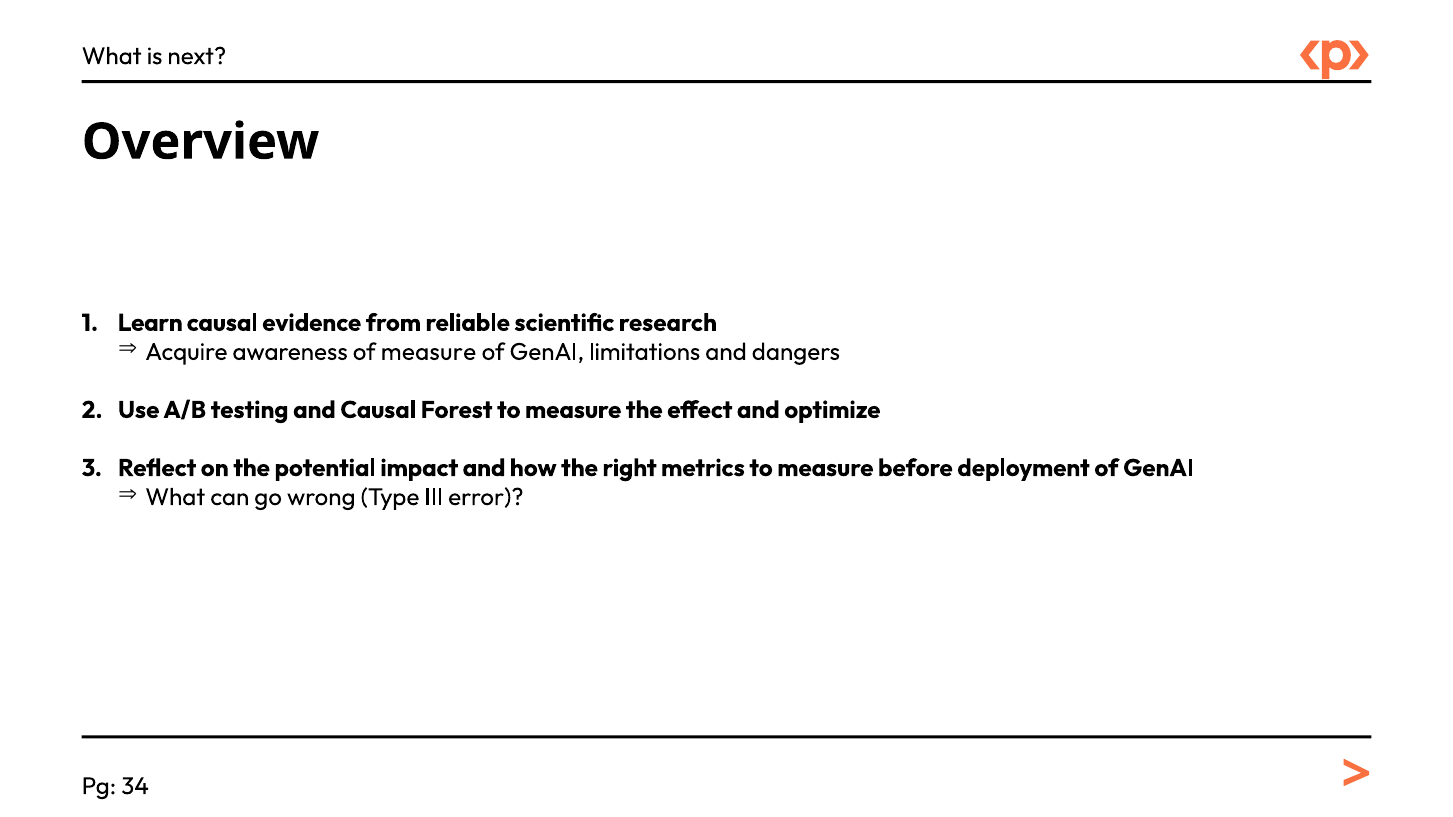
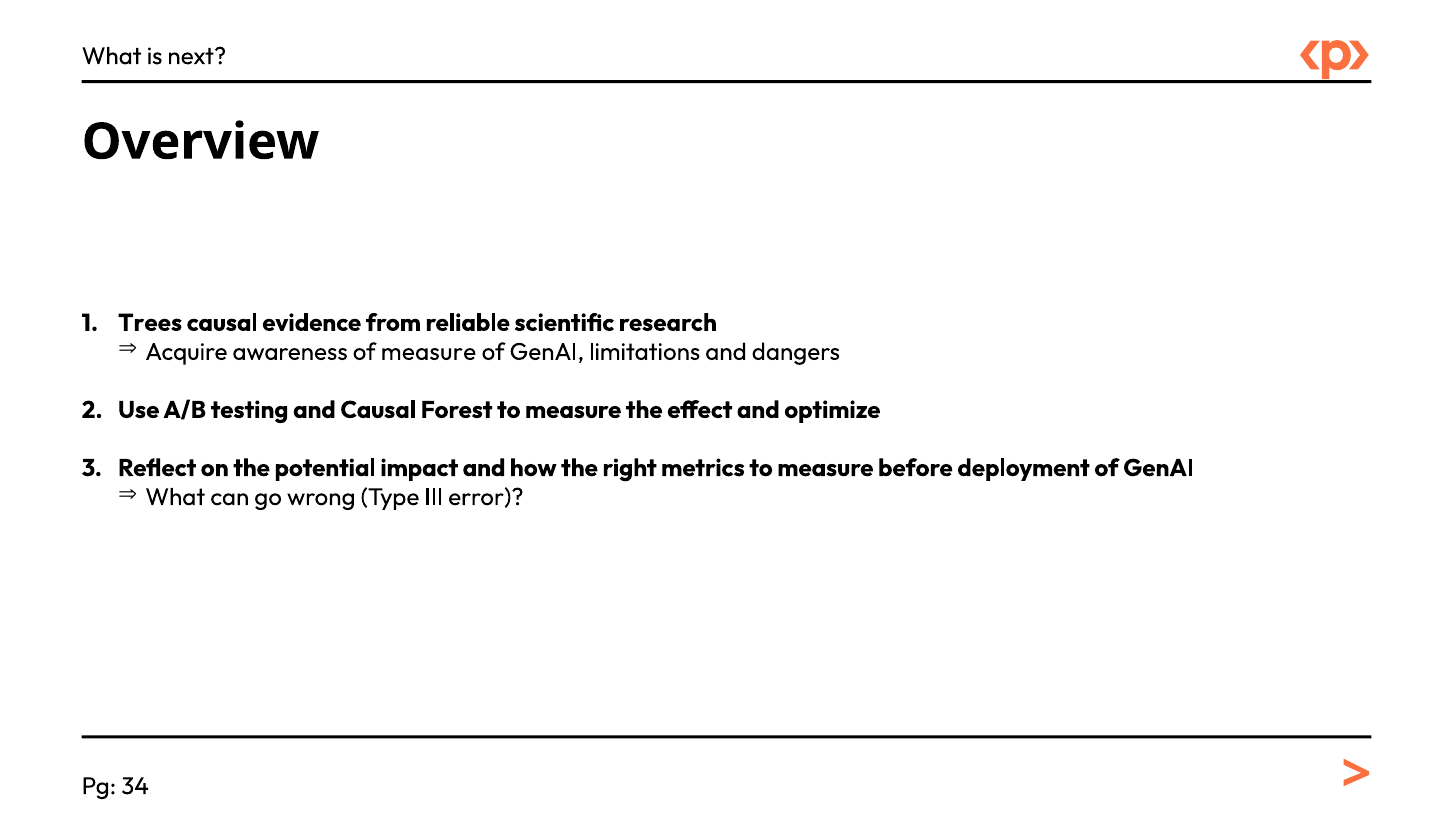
Learn: Learn -> Trees
